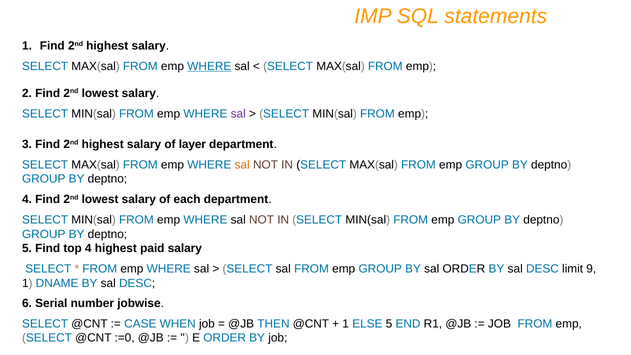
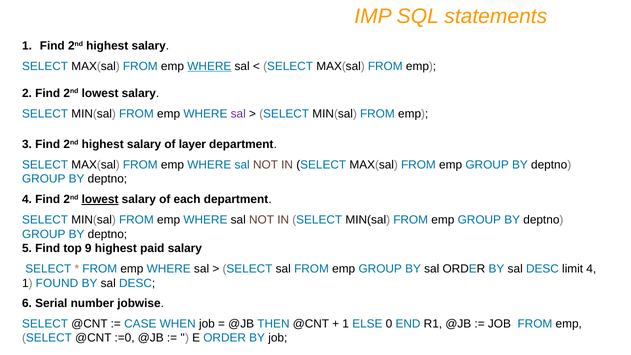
sal at (242, 165) colour: orange -> blue
lowest at (100, 199) underline: none -> present
top 4: 4 -> 9
limit 9: 9 -> 4
DNAME: DNAME -> FOUND
ELSE 5: 5 -> 0
